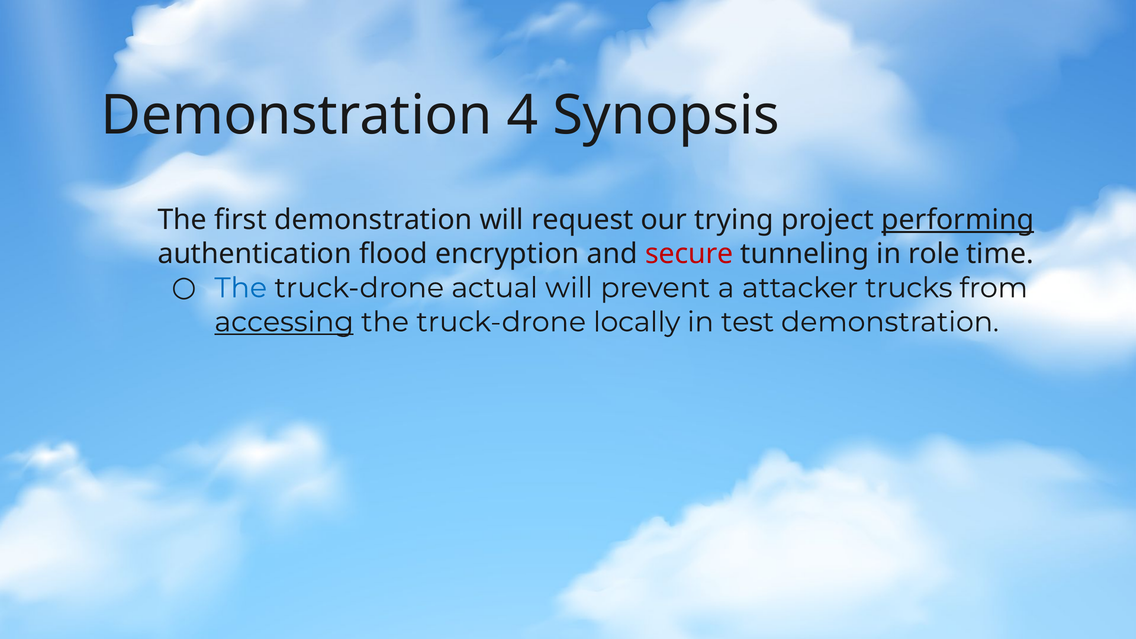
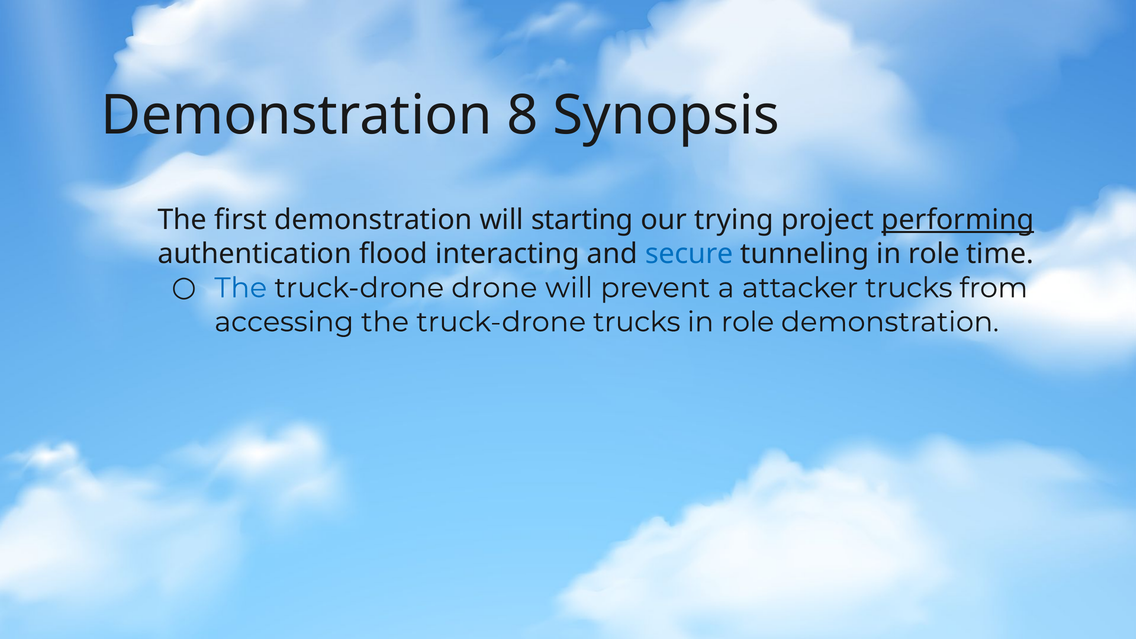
4: 4 -> 8
request: request -> starting
encryption: encryption -> interacting
secure colour: red -> blue
actual: actual -> drone
accessing underline: present -> none
truck-drone locally: locally -> trucks
test at (748, 322): test -> role
